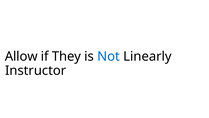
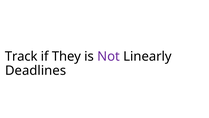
Allow: Allow -> Track
Not colour: blue -> purple
Instructor: Instructor -> Deadlines
